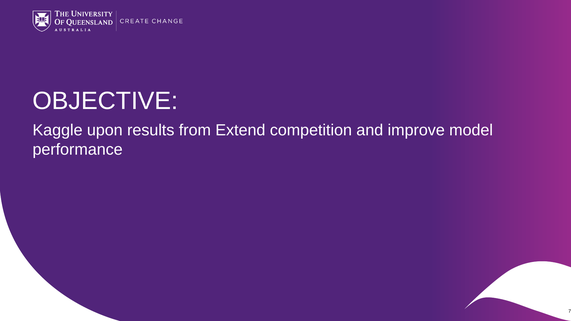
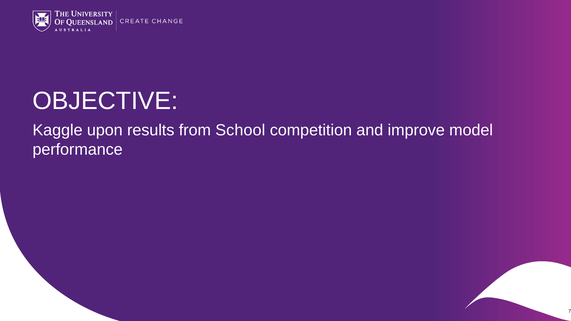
Extend: Extend -> School
